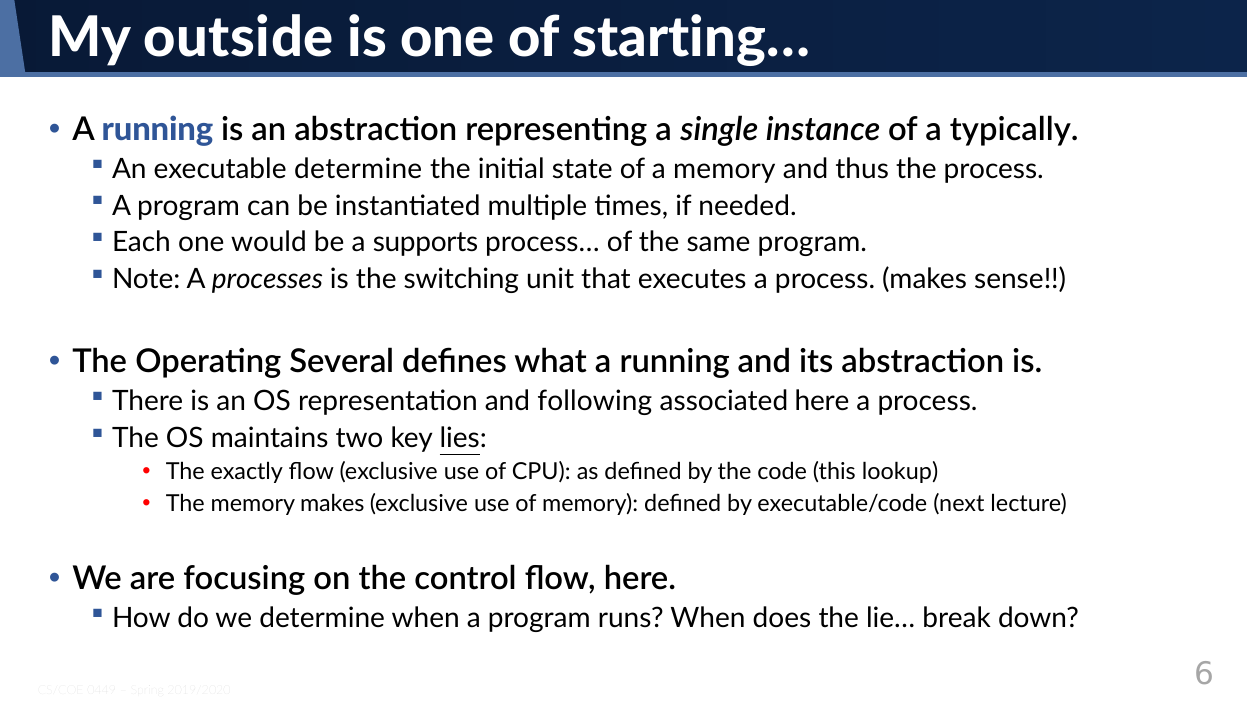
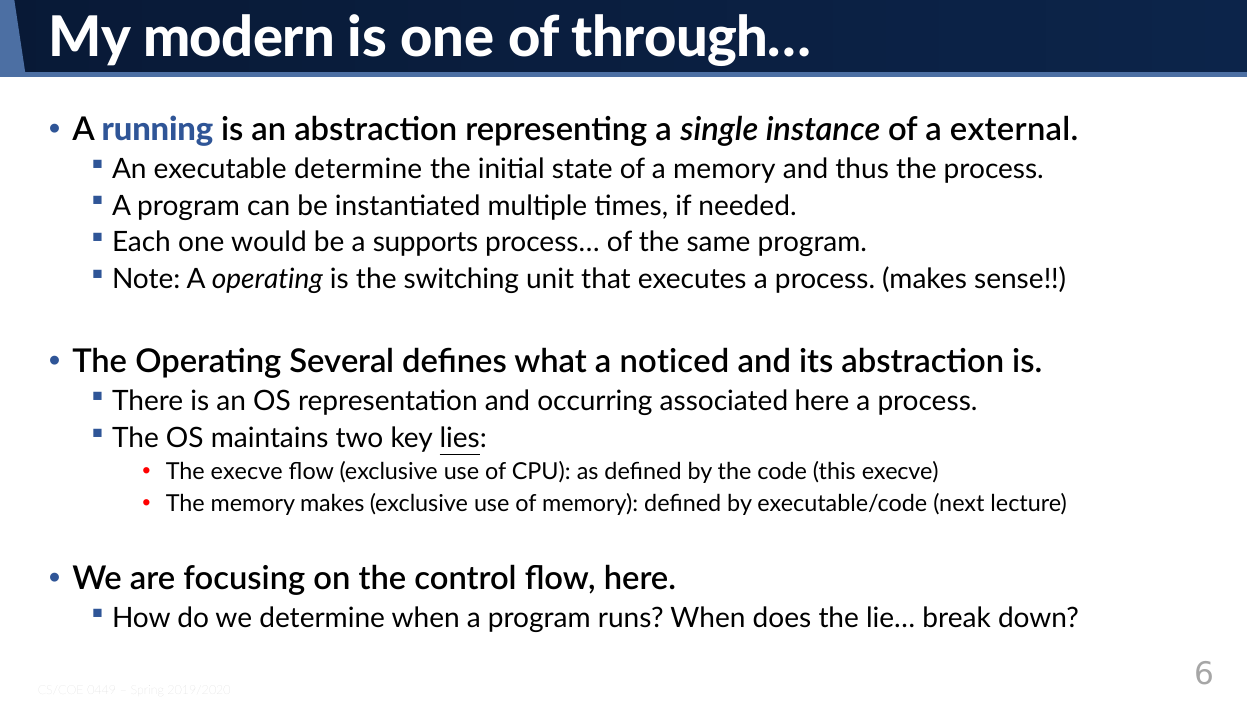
outside: outside -> modern
starting…: starting… -> through…
typically: typically -> external
A processes: processes -> operating
what a running: running -> noticed
following: following -> occurring
The exactly: exactly -> execve
this lookup: lookup -> execve
